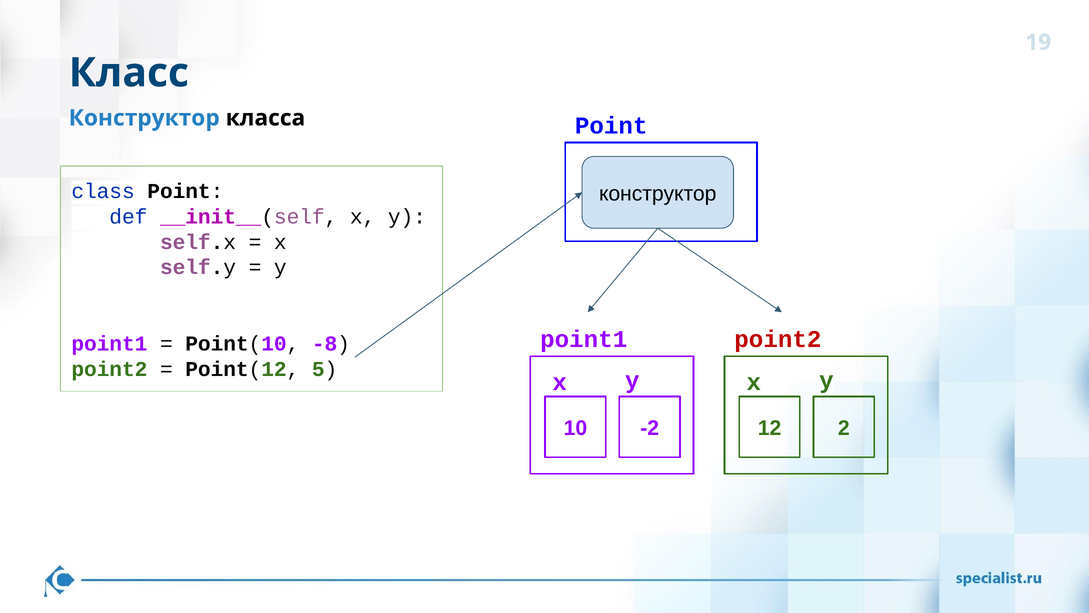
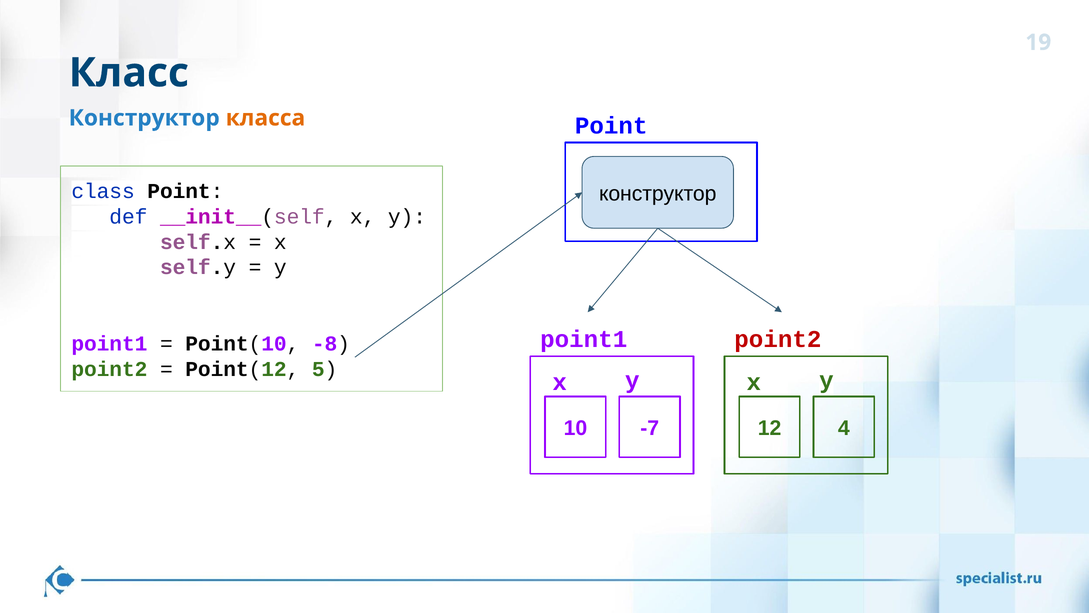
класса colour: black -> orange
-2: -2 -> -7
2: 2 -> 4
